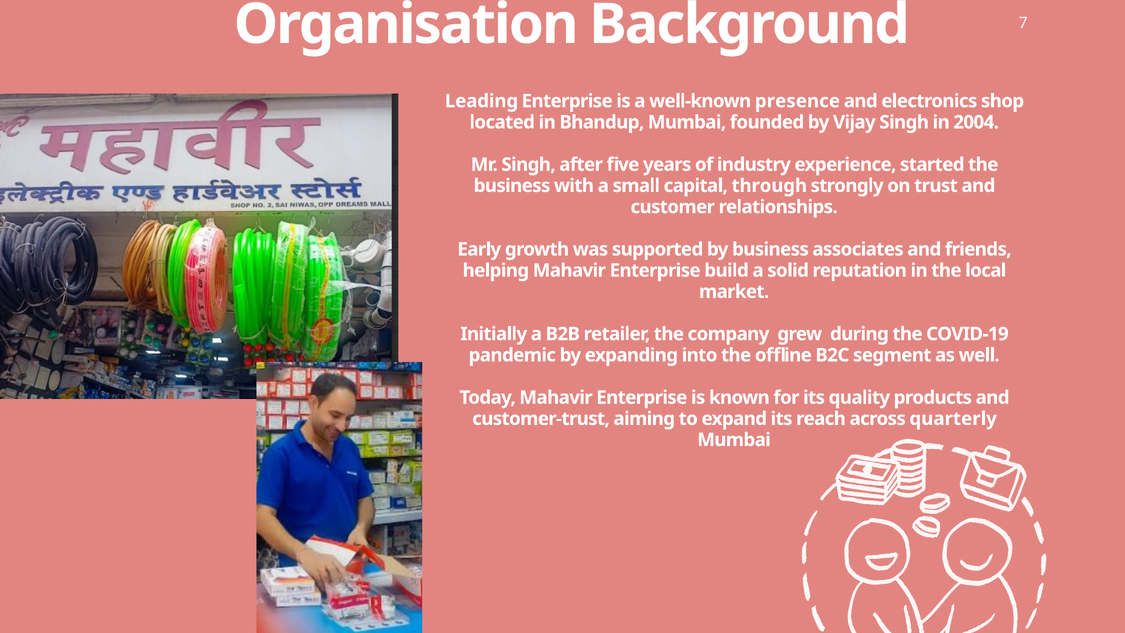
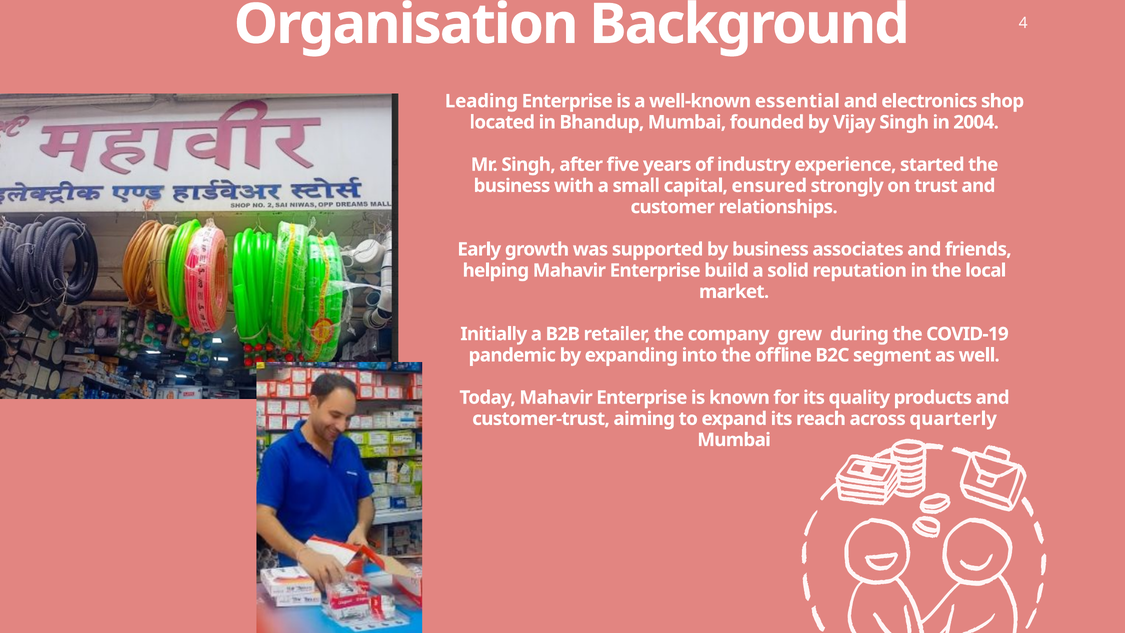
7: 7 -> 4
presence: presence -> essential
through: through -> ensured
